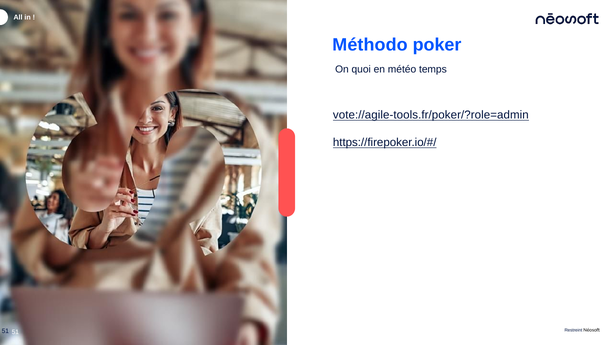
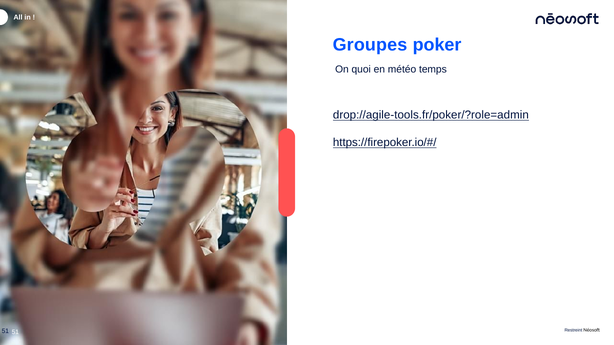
Méthodo: Méthodo -> Groupes
vote://agile-tools.fr/poker/?role=admin: vote://agile-tools.fr/poker/?role=admin -> drop://agile-tools.fr/poker/?role=admin
